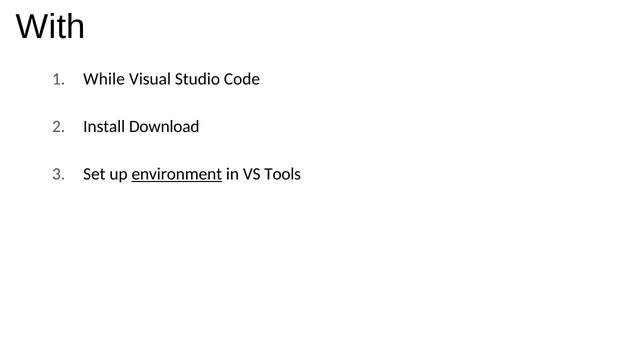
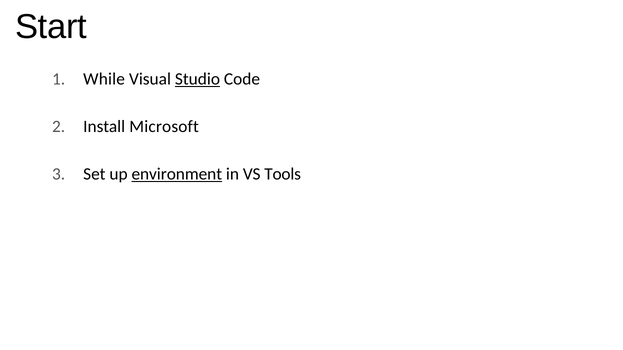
With: With -> Start
Studio underline: none -> present
Download: Download -> Microsoft
